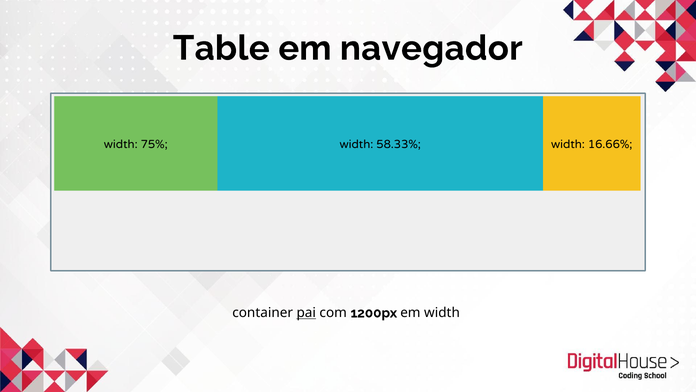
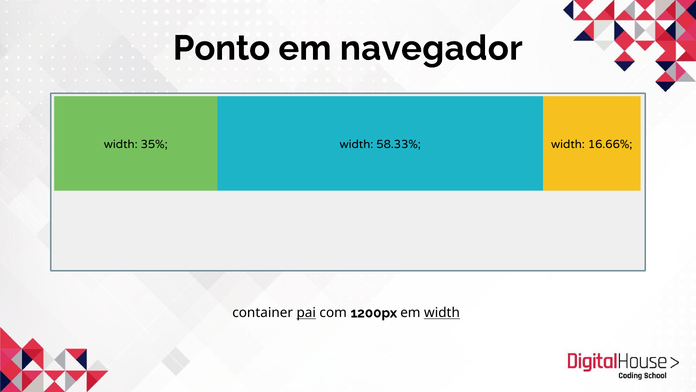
Table: Table -> Ponto
75%: 75% -> 35%
width at (442, 313) underline: none -> present
